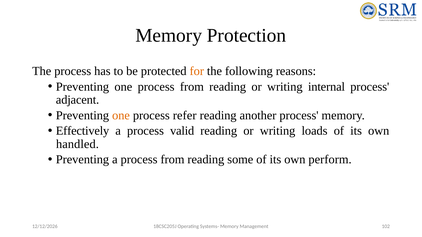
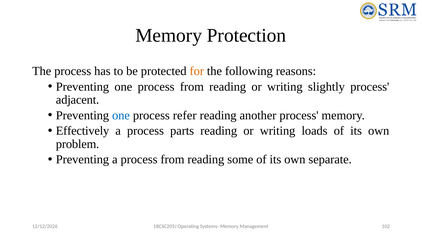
internal: internal -> slightly
one at (121, 116) colour: orange -> blue
valid: valid -> parts
handled: handled -> problem
perform: perform -> separate
